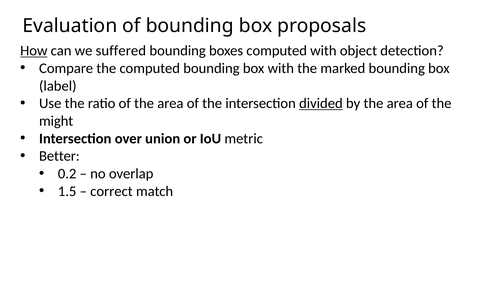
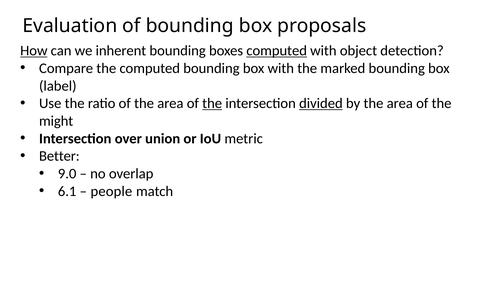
suffered: suffered -> inherent
computed at (277, 51) underline: none -> present
the at (212, 104) underline: none -> present
0.2: 0.2 -> 9.0
1.5: 1.5 -> 6.1
correct: correct -> people
